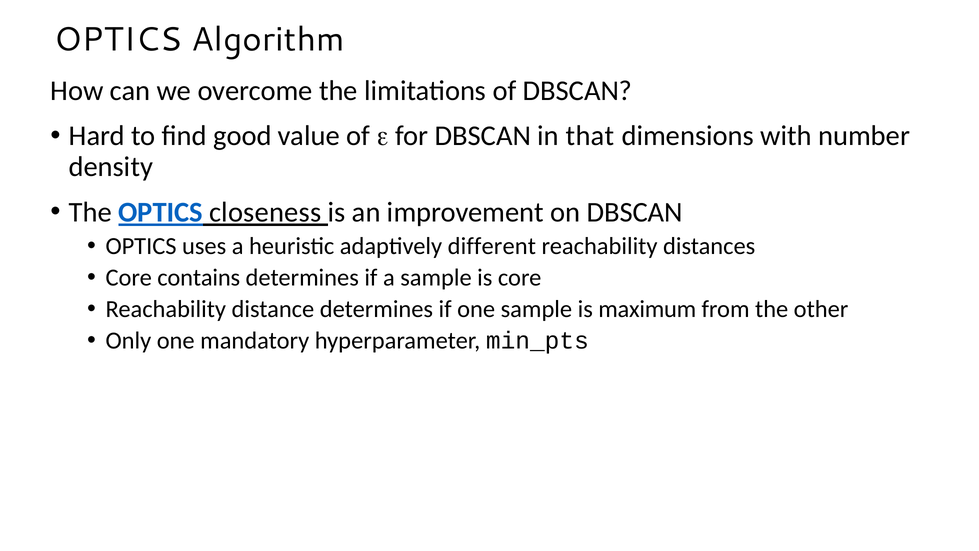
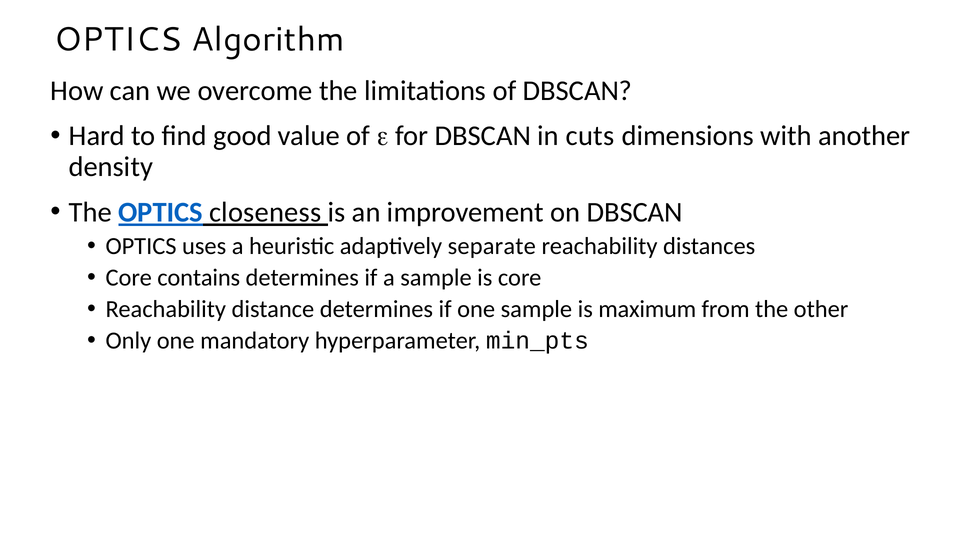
that: that -> cuts
number: number -> another
different: different -> separate
